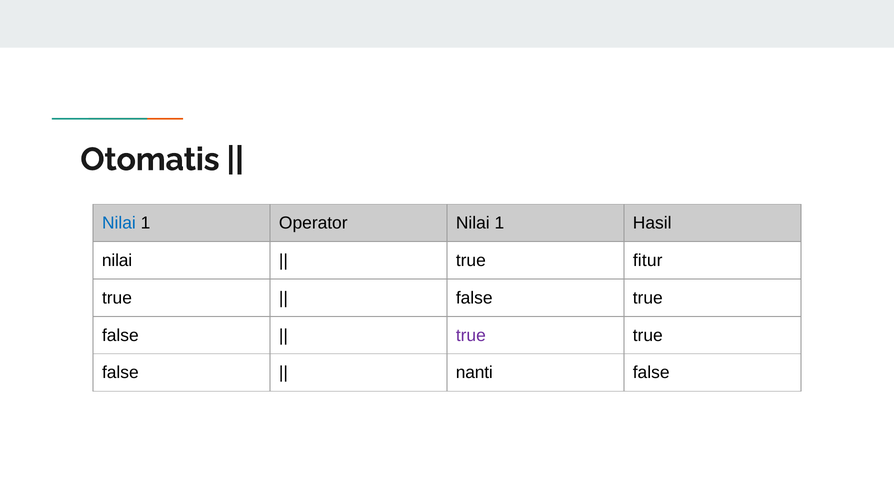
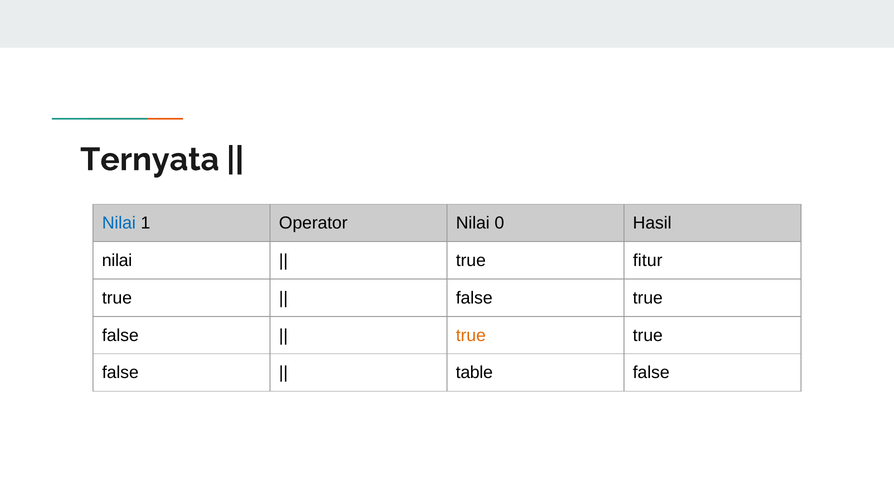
Otomatis: Otomatis -> Ternyata
Operator Nilai 1: 1 -> 0
true at (471, 335) colour: purple -> orange
nanti: nanti -> table
